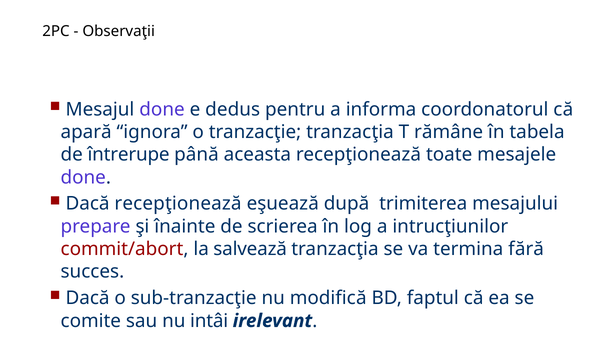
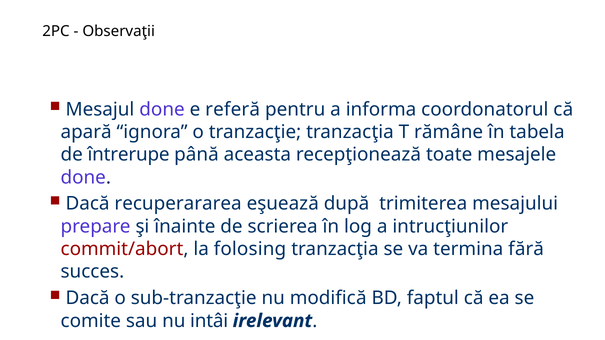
dedus: dedus -> referă
Dacă recepţionează: recepţionează -> recuperararea
salvează: salvează -> folosing
